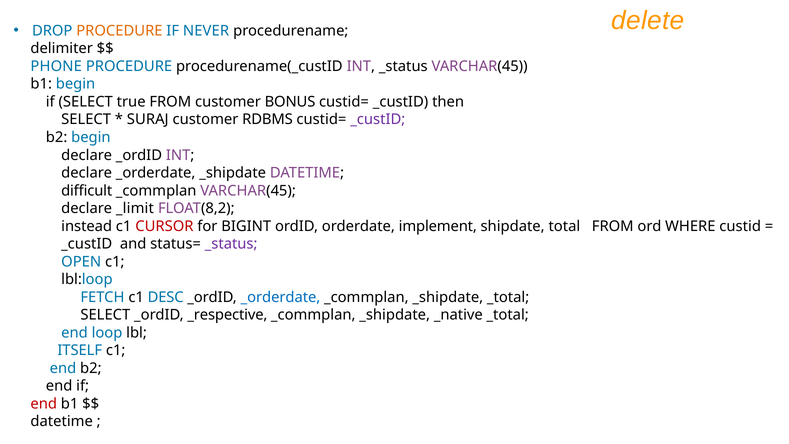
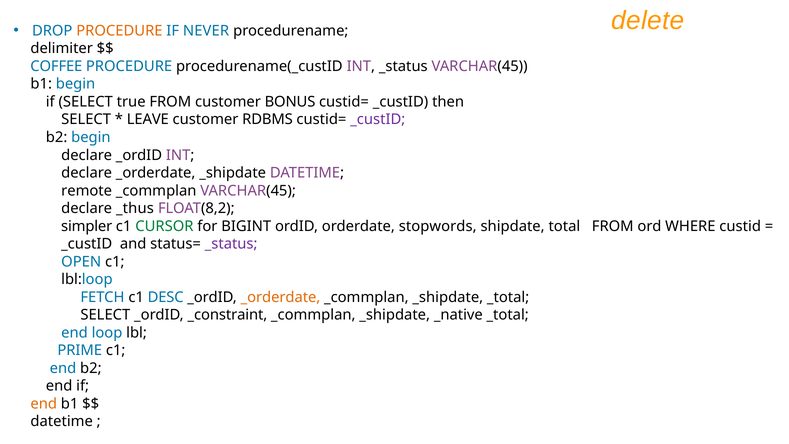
PHONE: PHONE -> COFFEE
SURAJ: SURAJ -> LEAVE
difficult: difficult -> remote
_limit: _limit -> _thus
instead: instead -> simpler
CURSOR colour: red -> green
implement: implement -> stopwords
_orderdate at (280, 297) colour: blue -> orange
_respective: _respective -> _constraint
ITSELF: ITSELF -> PRIME
end at (44, 404) colour: red -> orange
